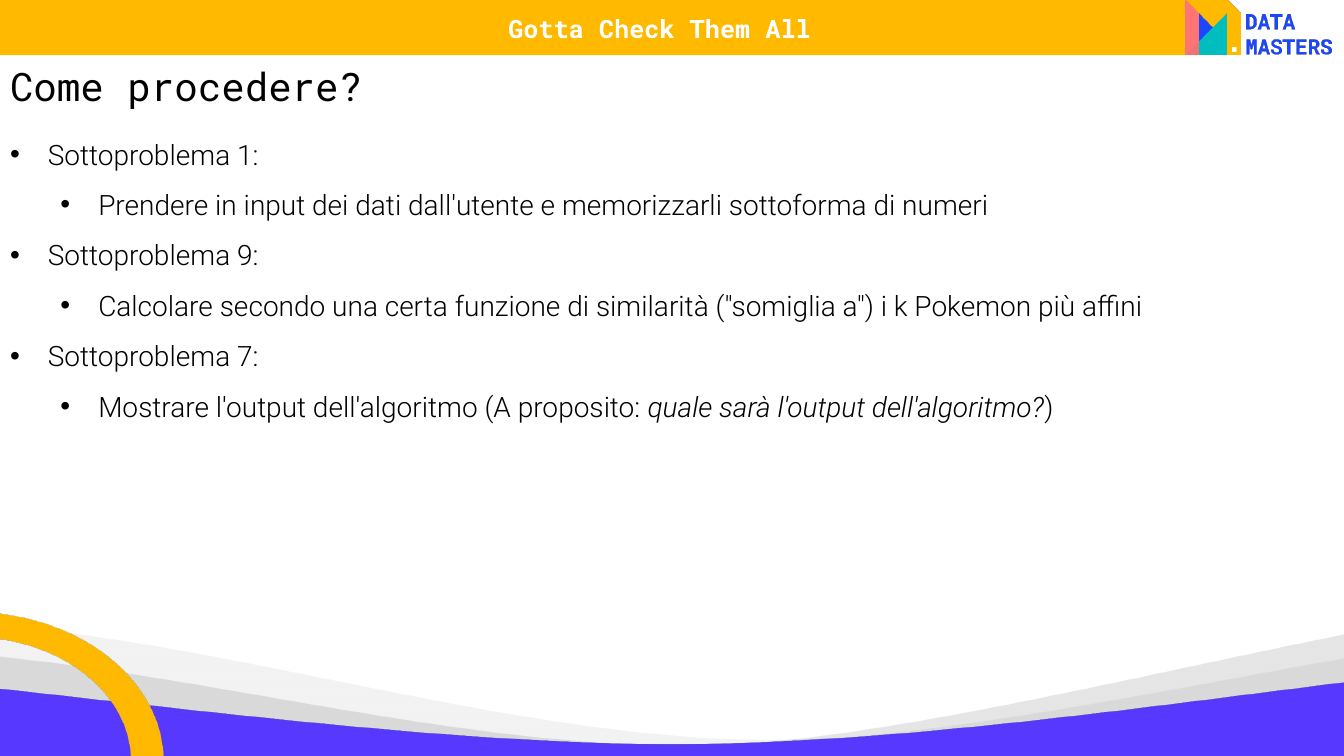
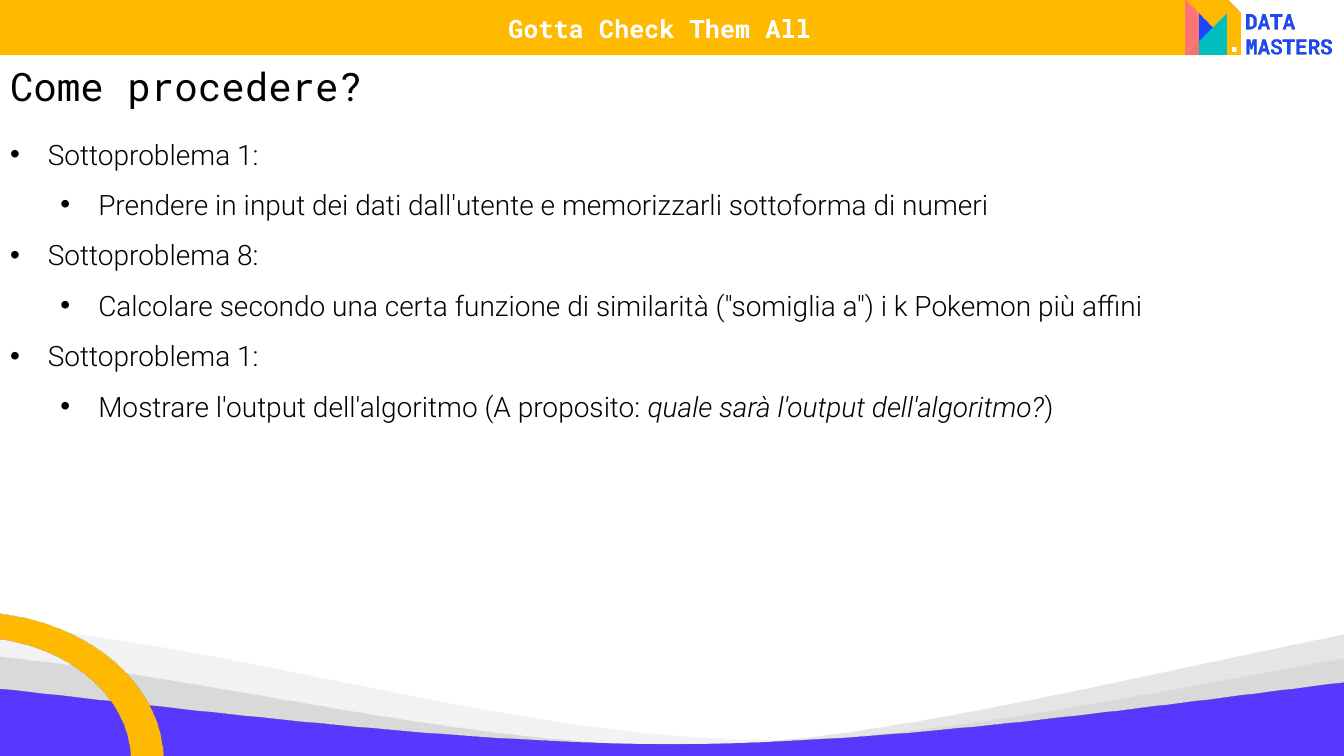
9: 9 -> 8
7 at (248, 357): 7 -> 1
